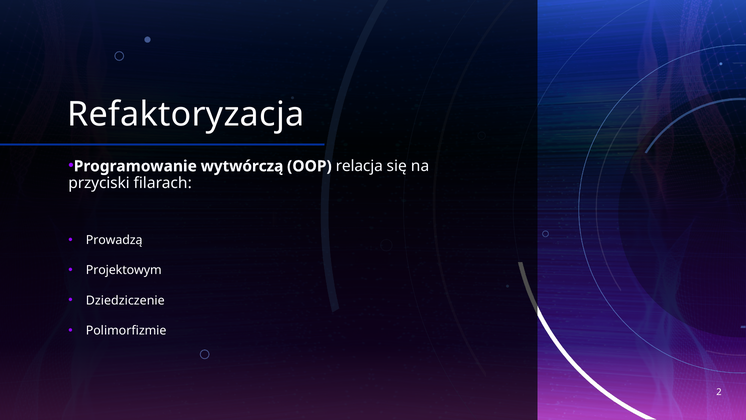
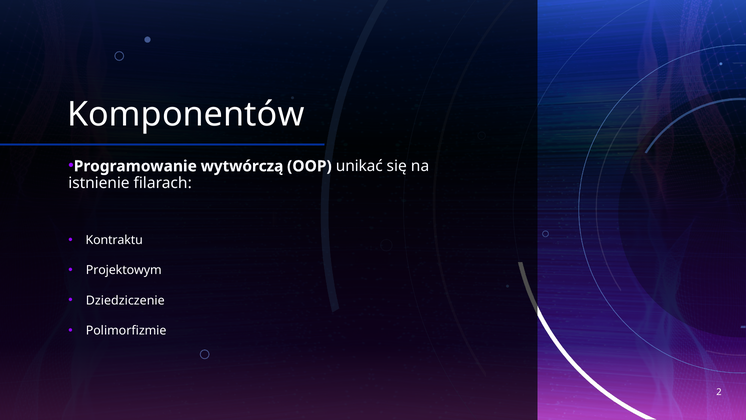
Refaktoryzacja: Refaktoryzacja -> Komponentów
relacja: relacja -> unikać
przyciski: przyciski -> istnienie
Prowadzą: Prowadzą -> Kontraktu
